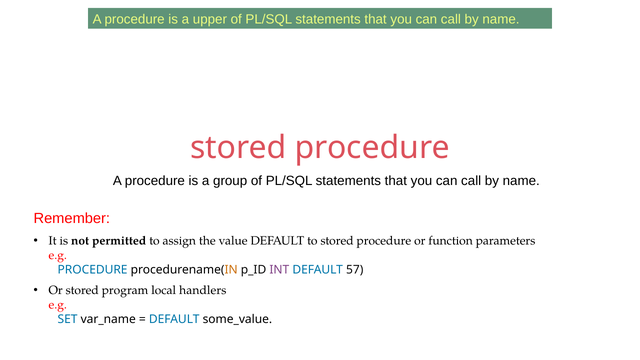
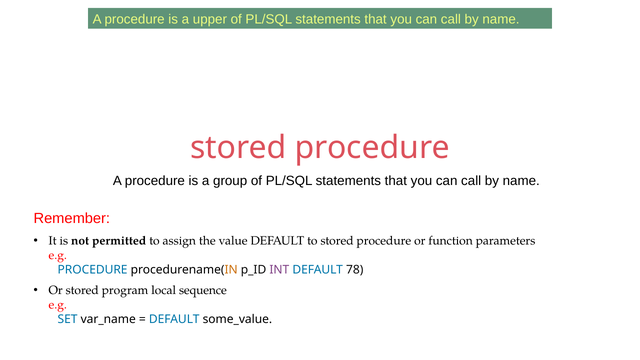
57: 57 -> 78
handlers: handlers -> sequence
